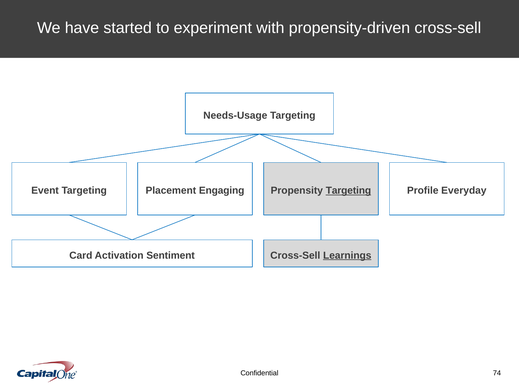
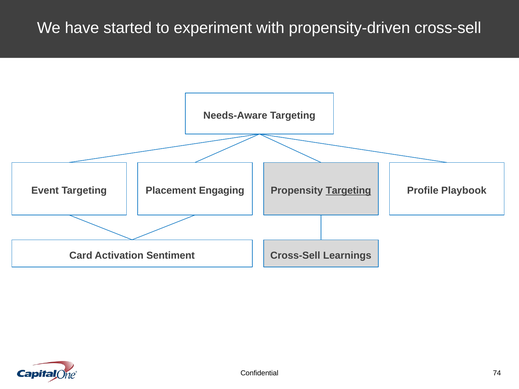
Needs-Usage: Needs-Usage -> Needs-Aware
Everyday: Everyday -> Playbook
Learnings underline: present -> none
